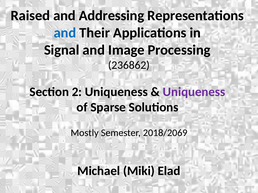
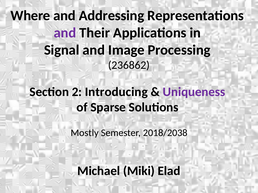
Raised: Raised -> Where
and at (65, 33) colour: blue -> purple
2 Uniqueness: Uniqueness -> Introducing
2018/2069: 2018/2069 -> 2018/2038
